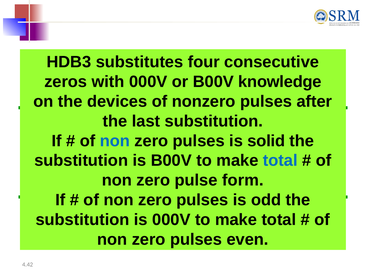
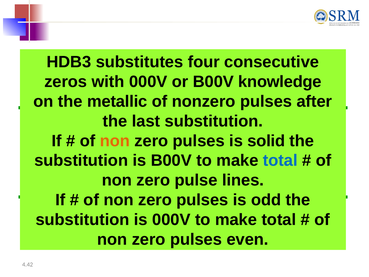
devices: devices -> metallic
non at (115, 141) colour: blue -> orange
form: form -> lines
